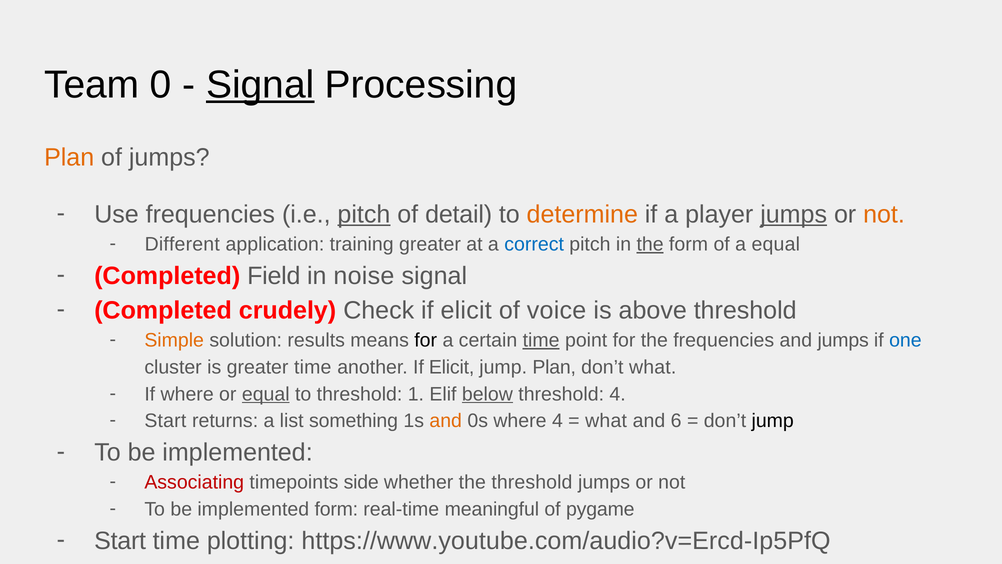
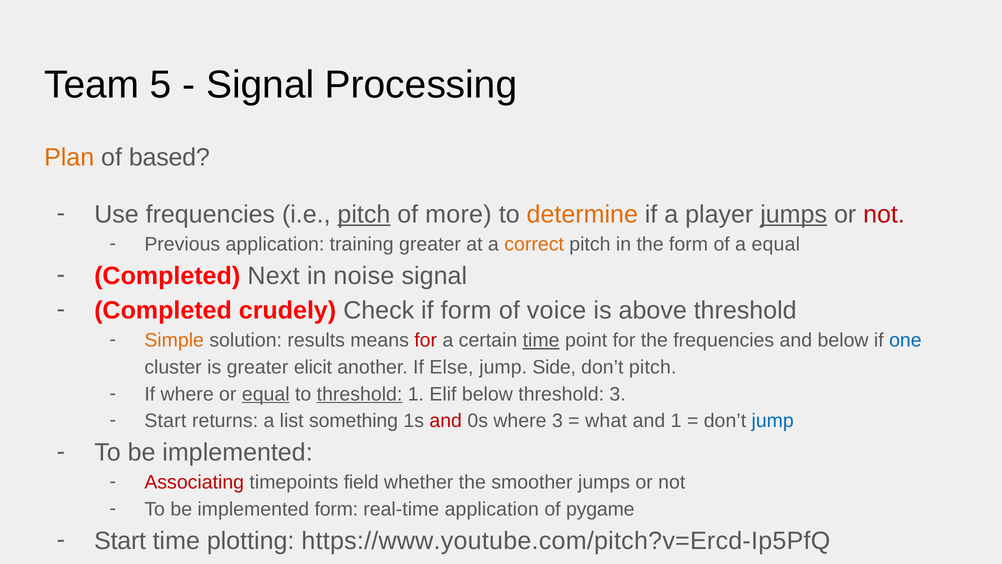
0: 0 -> 5
Signal at (260, 85) underline: present -> none
of jumps: jumps -> based
detail: detail -> more
not at (884, 214) colour: orange -> red
Different: Different -> Previous
correct colour: blue -> orange
the at (650, 244) underline: present -> none
Field: Field -> Next
Check if elicit: elicit -> form
for at (426, 340) colour: black -> red
and jumps: jumps -> below
greater time: time -> elicit
another If Elicit: Elicit -> Else
jump Plan: Plan -> Side
don’t what: what -> pitch
threshold at (360, 394) underline: none -> present
below at (487, 394) underline: present -> none
threshold 4: 4 -> 3
and at (446, 421) colour: orange -> red
where 4: 4 -> 3
and 6: 6 -> 1
jump at (773, 421) colour: black -> blue
side: side -> field
the threshold: threshold -> smoother
real-time meaningful: meaningful -> application
https://www.youtube.com/audio?v=Ercd-Ip5PfQ: https://www.youtube.com/audio?v=Ercd-Ip5PfQ -> https://www.youtube.com/pitch?v=Ercd-Ip5PfQ
